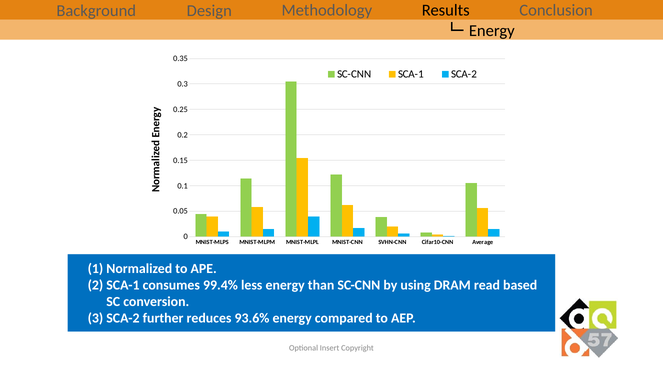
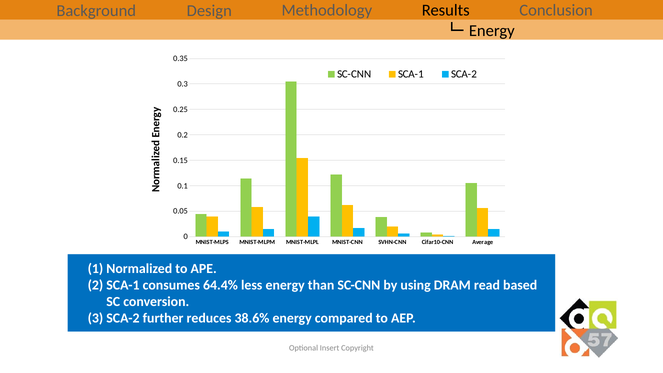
99.4%: 99.4% -> 64.4%
93.6%: 93.6% -> 38.6%
